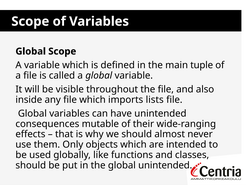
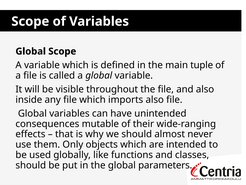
imports lists: lists -> also
global unintended: unintended -> parameters
